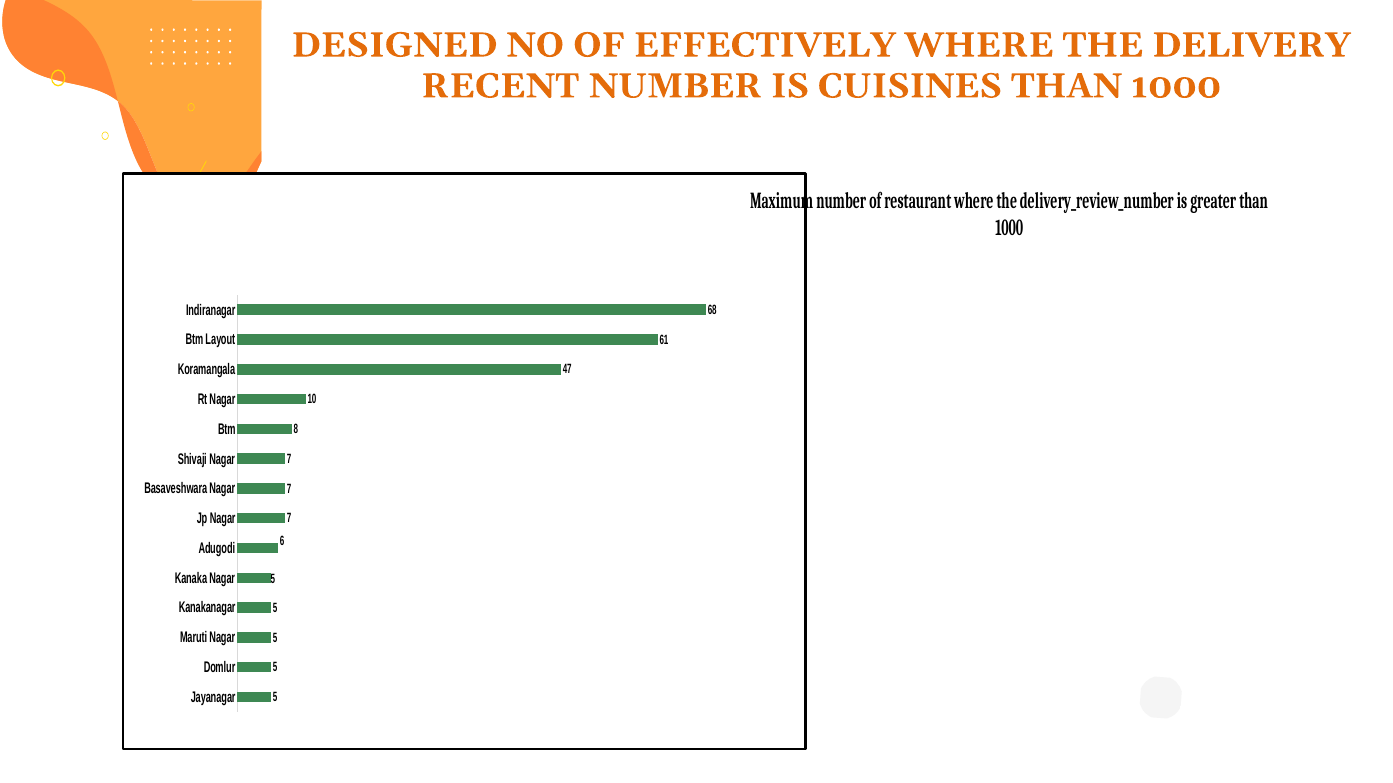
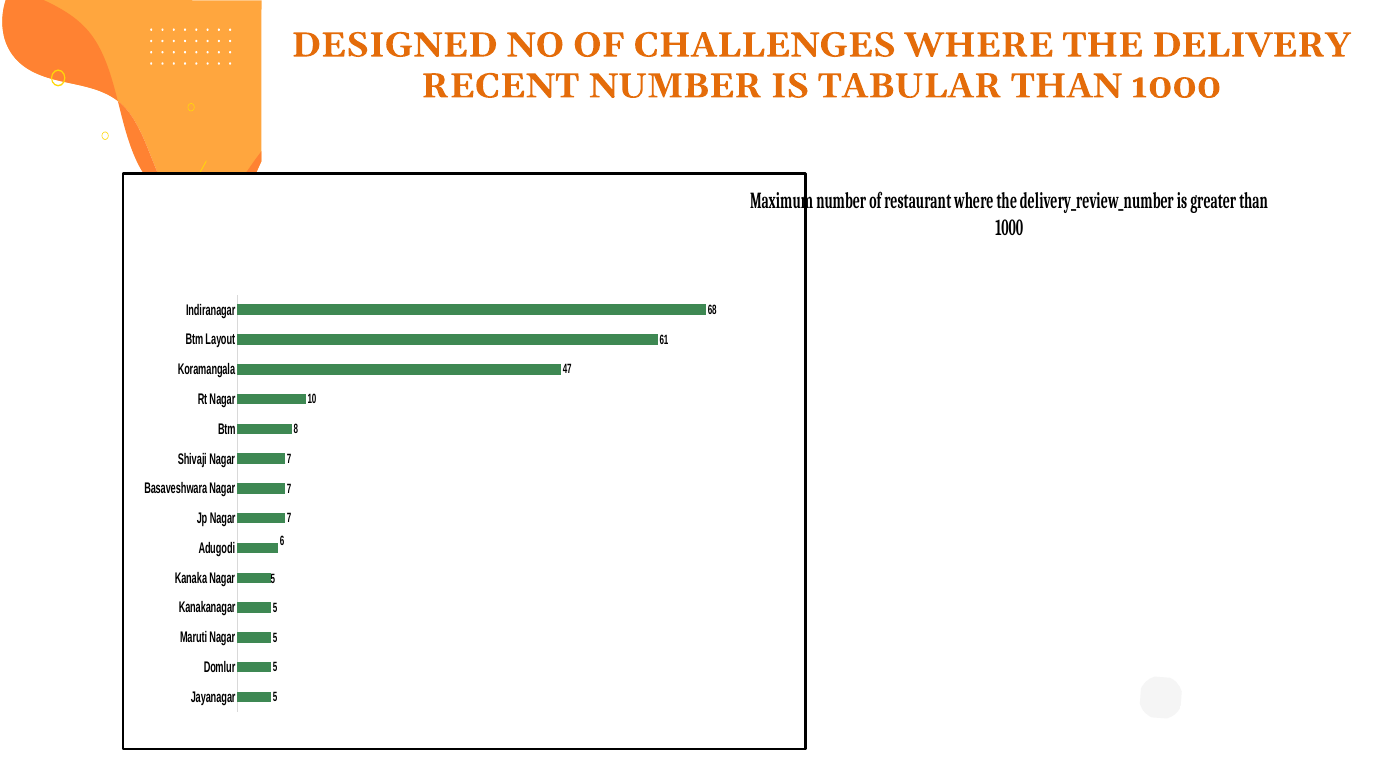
EFFECTIVELY: EFFECTIVELY -> CHALLENGES
CUISINES: CUISINES -> TABULAR
